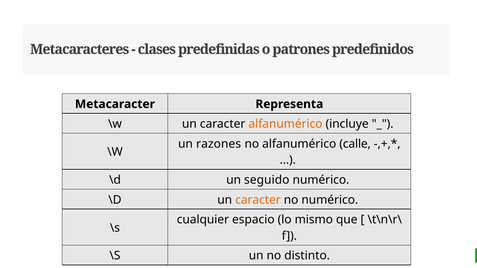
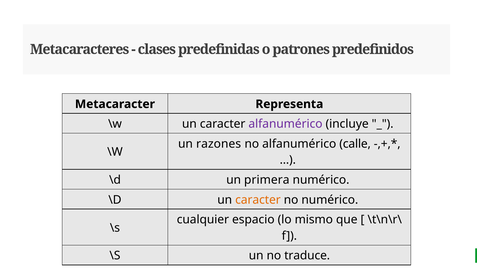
alfanumérico at (286, 124) colour: orange -> purple
seguido: seguido -> primera
distinto: distinto -> traduce
